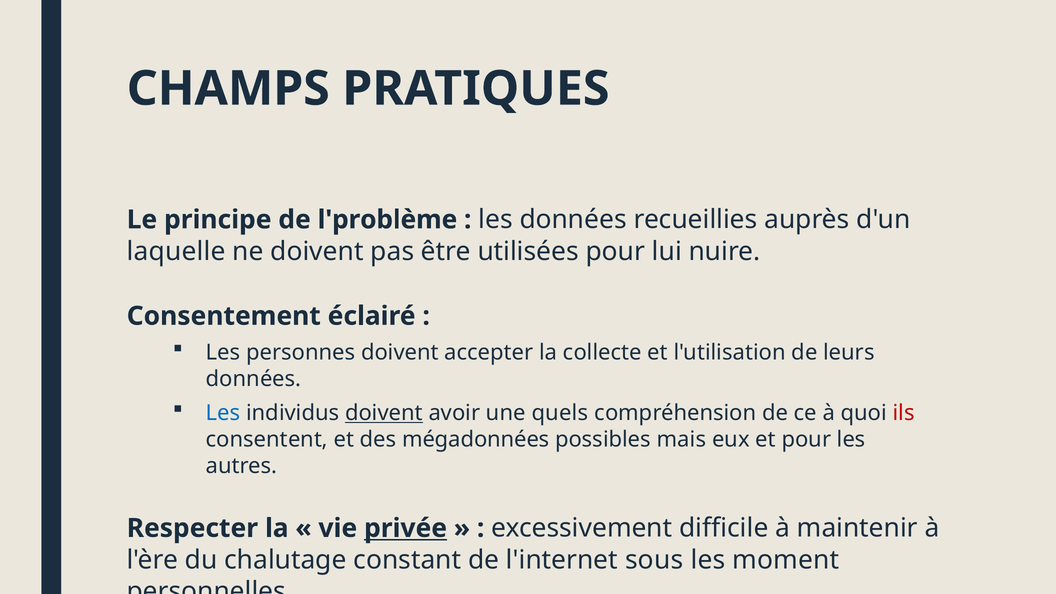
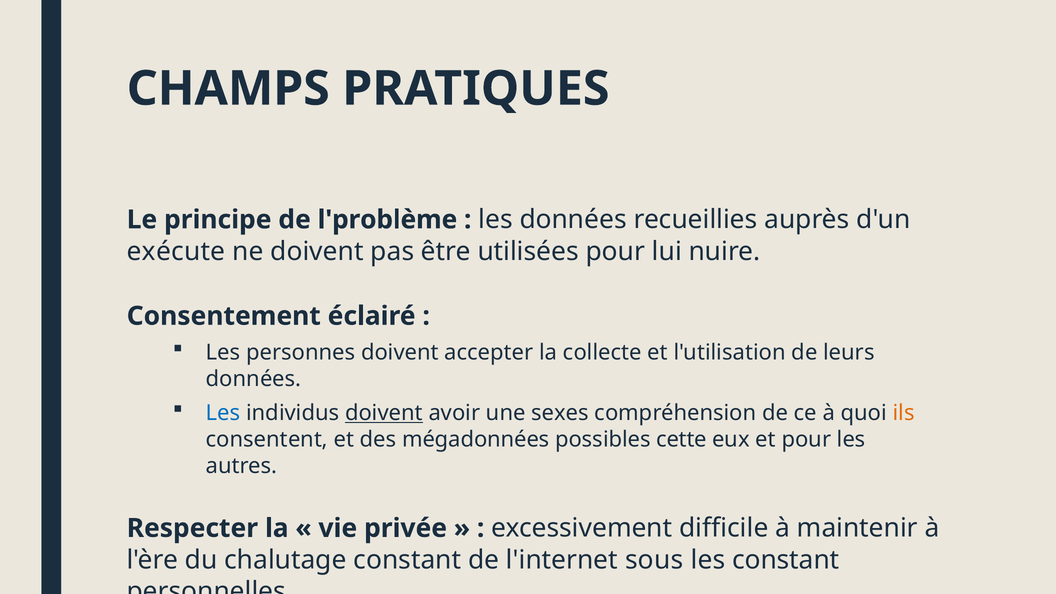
laquelle: laquelle -> exécute
quels: quels -> sexes
ils colour: red -> orange
mais: mais -> cette
privée underline: present -> none
les moment: moment -> constant
